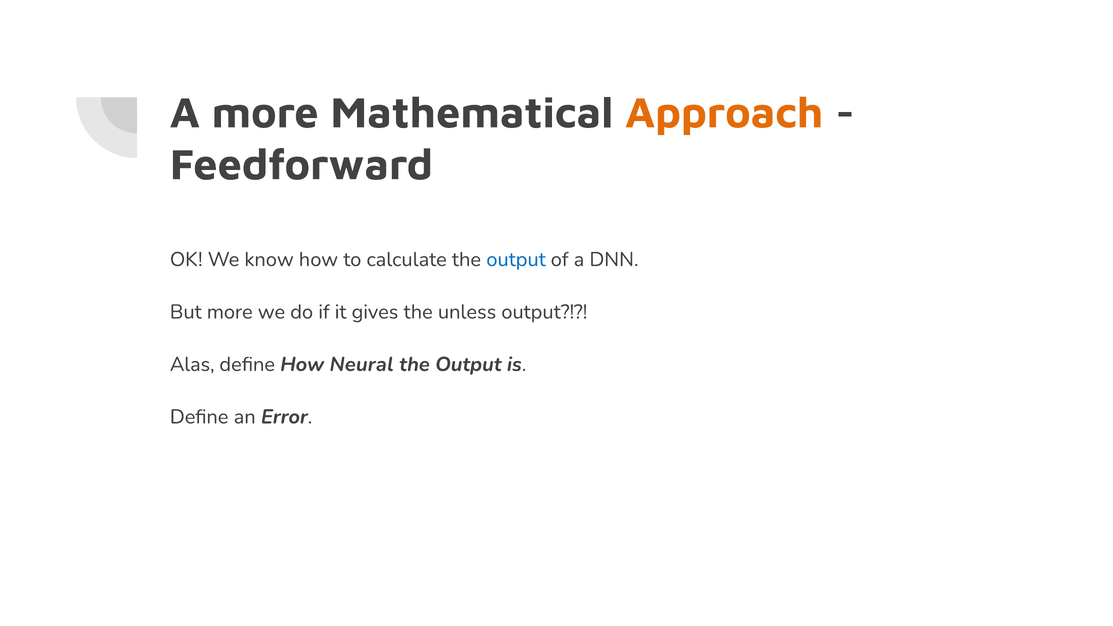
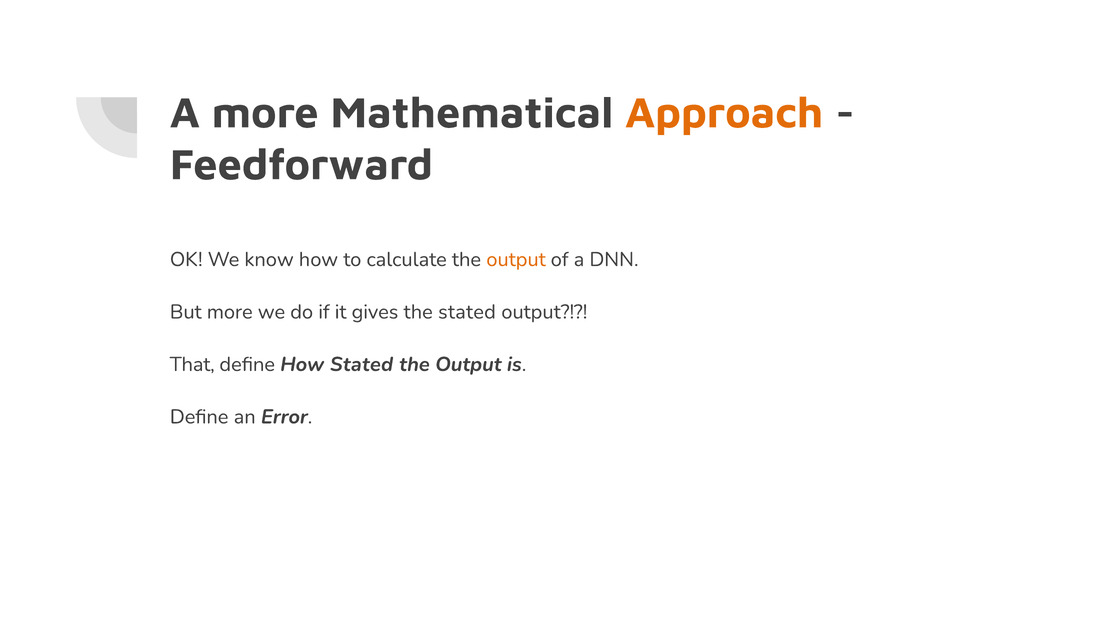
output at (516, 259) colour: blue -> orange
the unless: unless -> stated
Alas: Alas -> That
How Neural: Neural -> Stated
